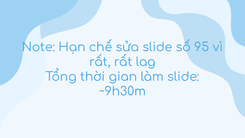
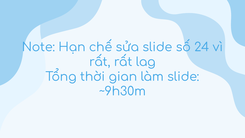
95: 95 -> 24
